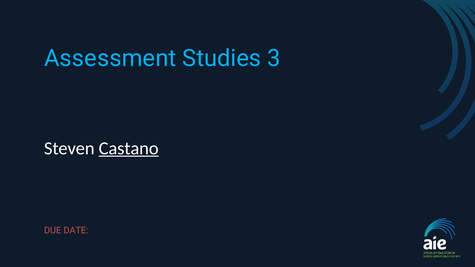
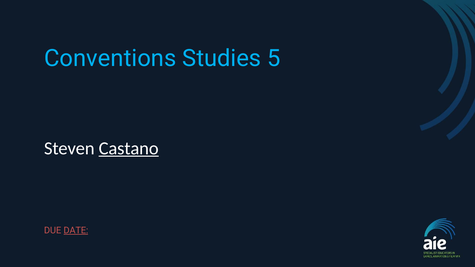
Assessment: Assessment -> Conventions
3: 3 -> 5
DATE underline: none -> present
